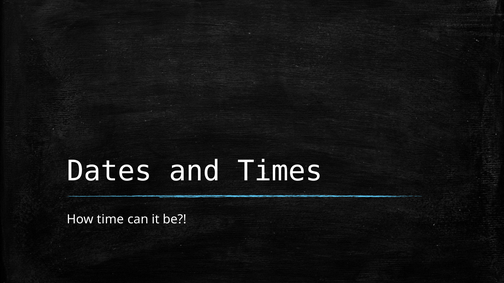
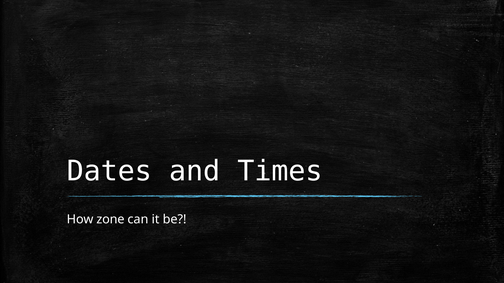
time: time -> zone
